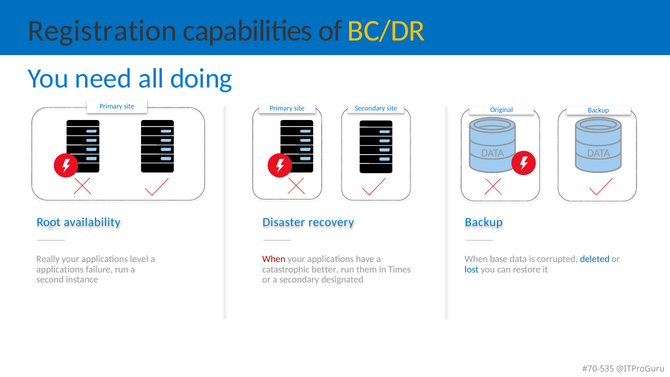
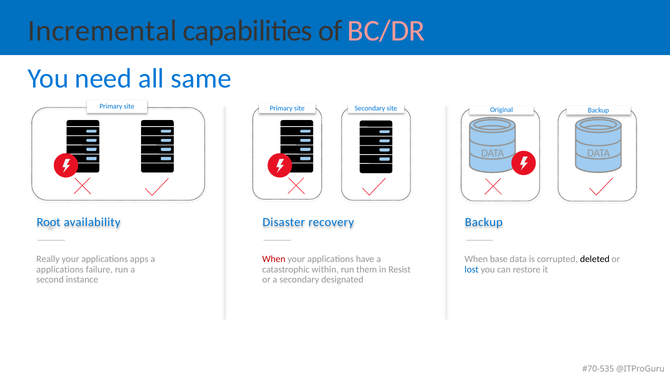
Registration: Registration -> Incremental
BC/DR colour: yellow -> pink
doing: doing -> same
level: level -> apps
deleted colour: blue -> black
better: better -> within
Times: Times -> Resist
